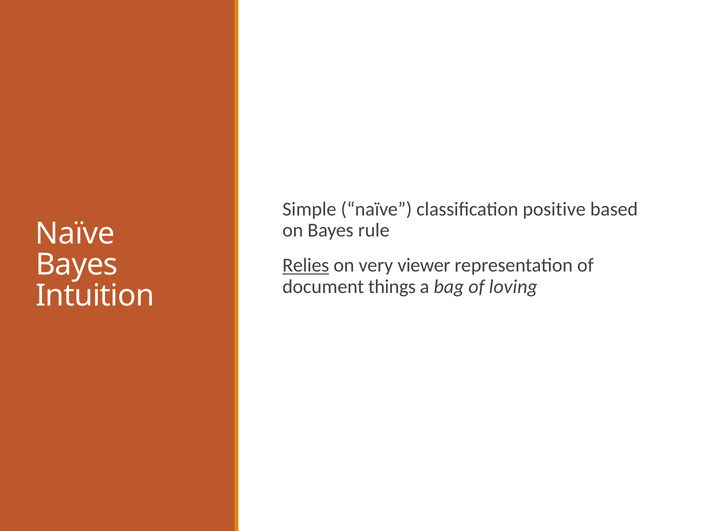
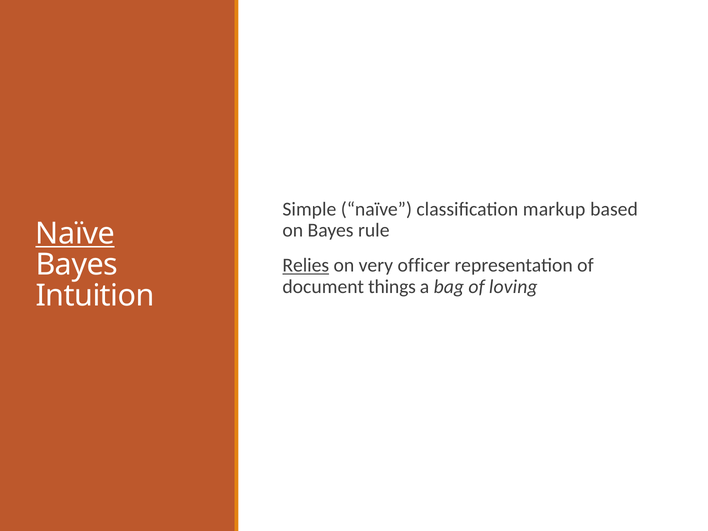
positive: positive -> markup
Naïve at (75, 234) underline: none -> present
viewer: viewer -> officer
